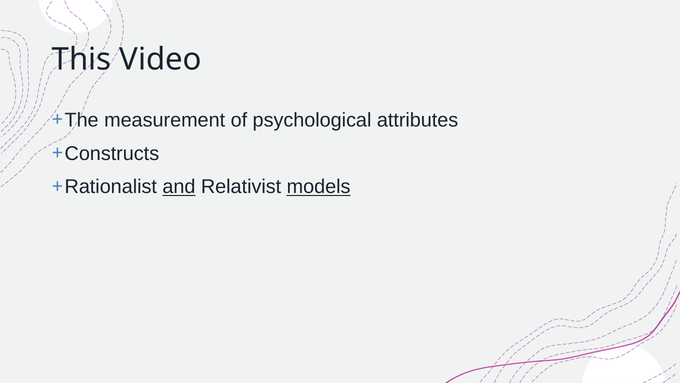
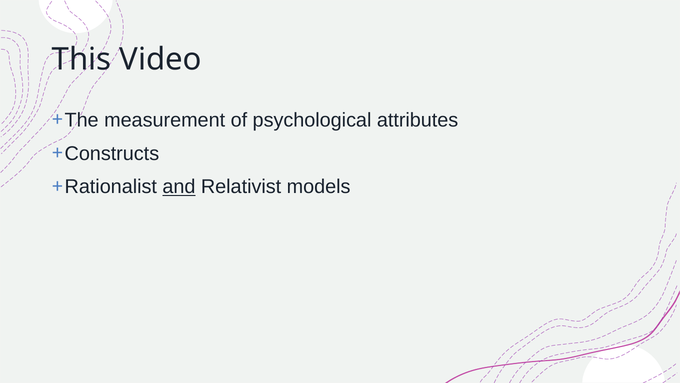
models underline: present -> none
